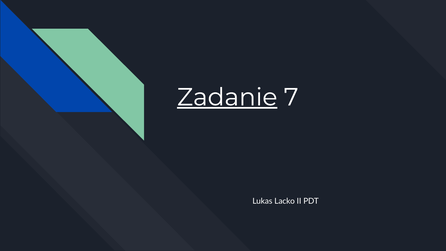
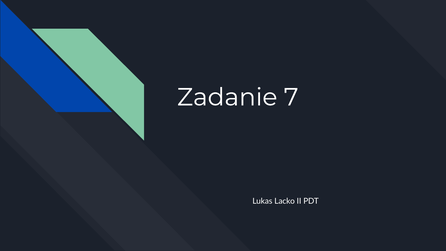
Zadanie underline: present -> none
